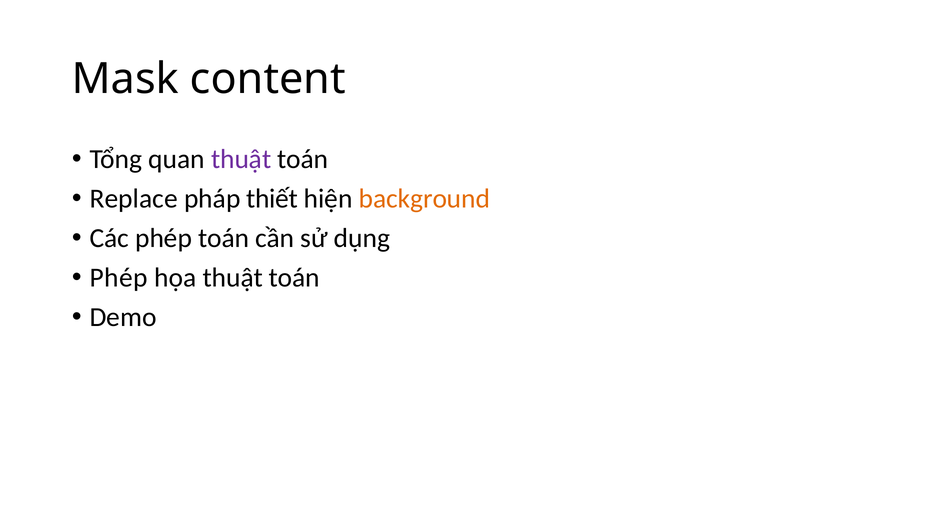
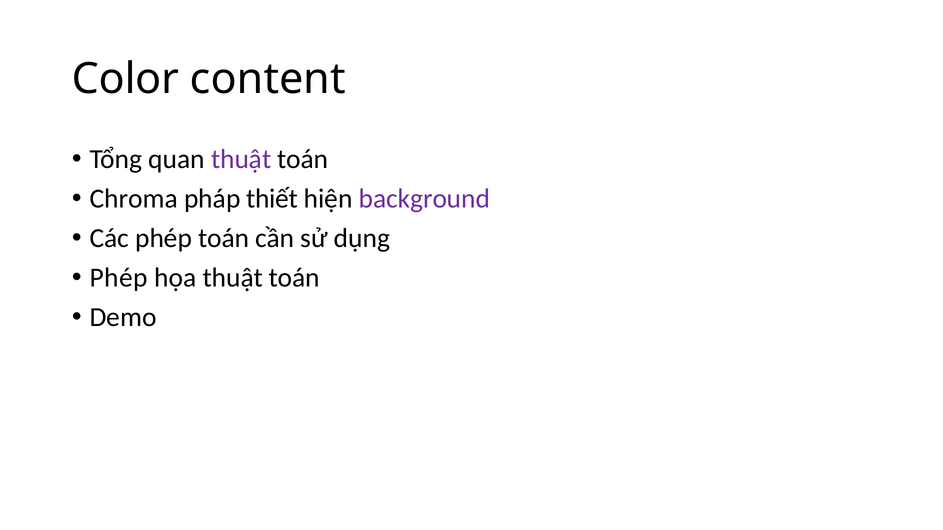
Mask: Mask -> Color
Replace: Replace -> Chroma
background colour: orange -> purple
